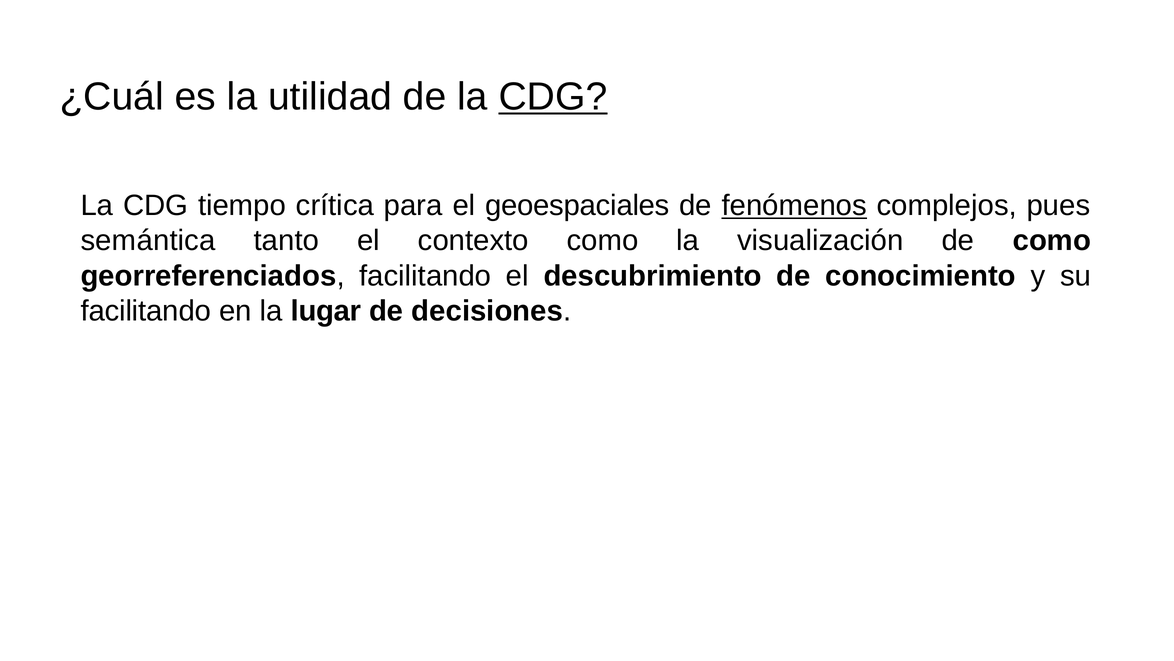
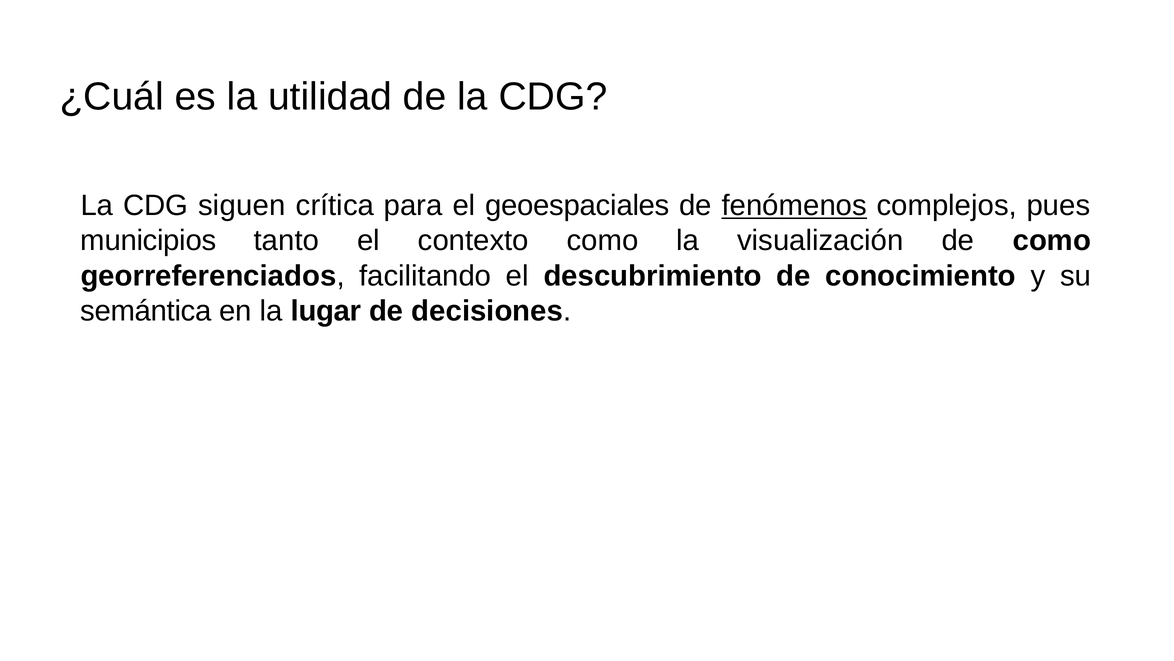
CDG at (553, 97) underline: present -> none
tiempo: tiempo -> siguen
semántica: semántica -> municipios
facilitando at (146, 311): facilitando -> semántica
